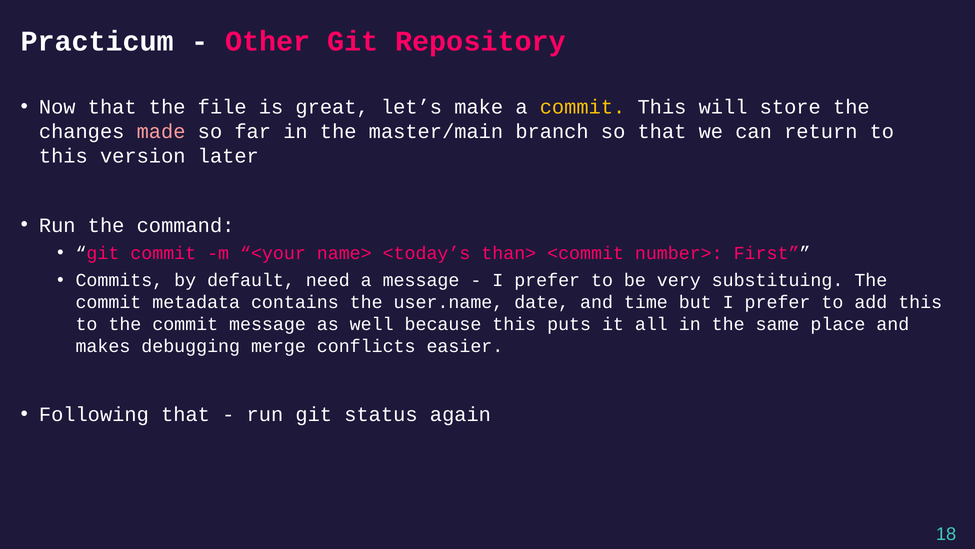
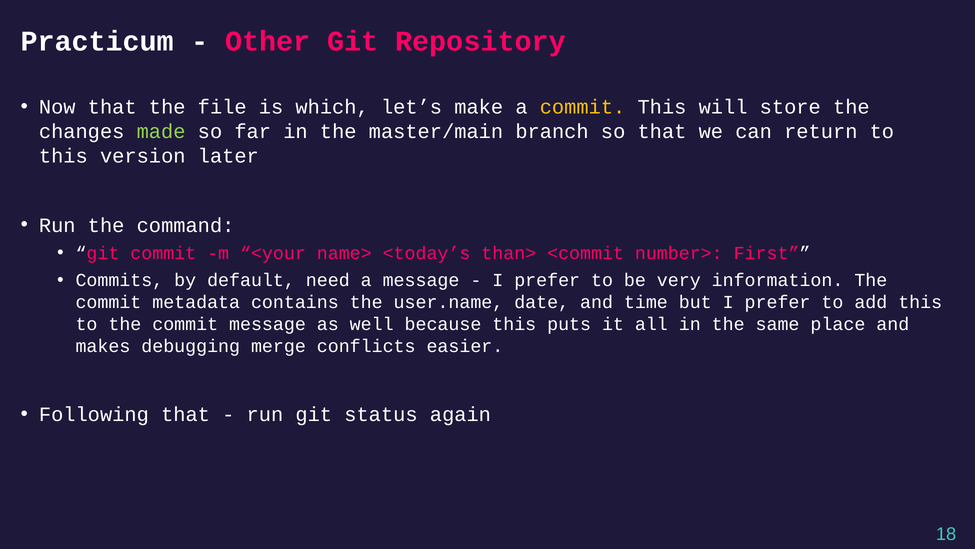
great: great -> which
made colour: pink -> light green
substituing: substituing -> information
